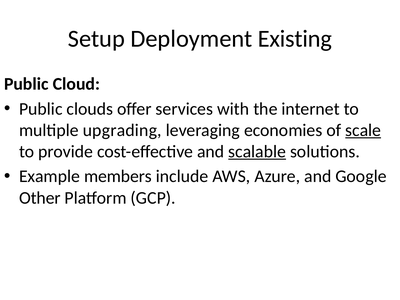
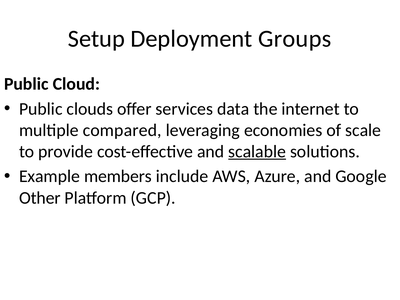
Existing: Existing -> Groups
with: with -> data
upgrading: upgrading -> compared
scale underline: present -> none
